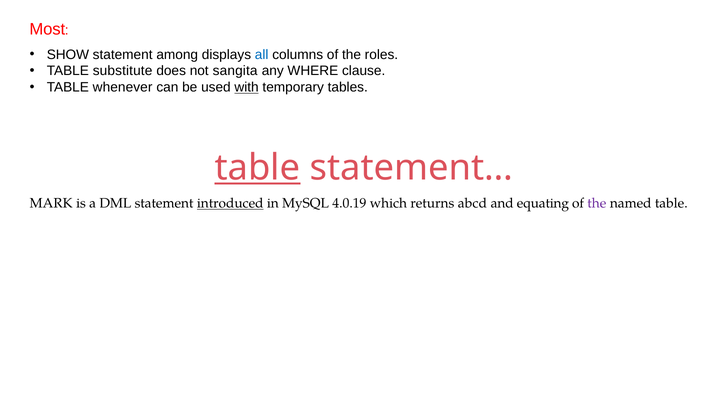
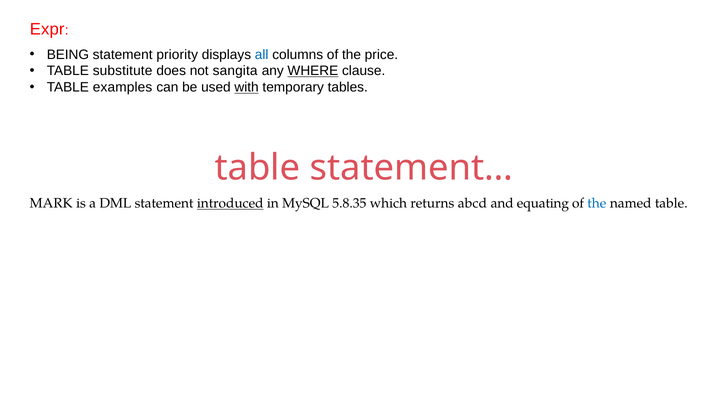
Most: Most -> Expr
SHOW: SHOW -> BEING
among: among -> priority
roles: roles -> price
WHERE underline: none -> present
whenever: whenever -> examples
table at (257, 168) underline: present -> none
4.0.19: 4.0.19 -> 5.8.35
the at (597, 204) colour: purple -> blue
